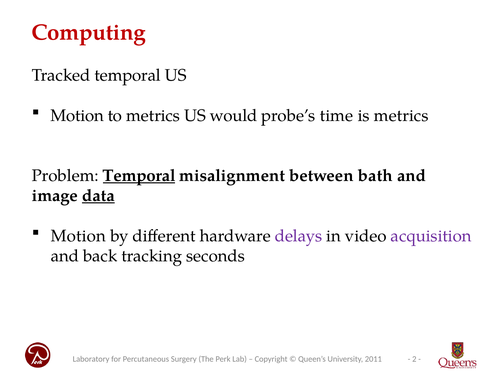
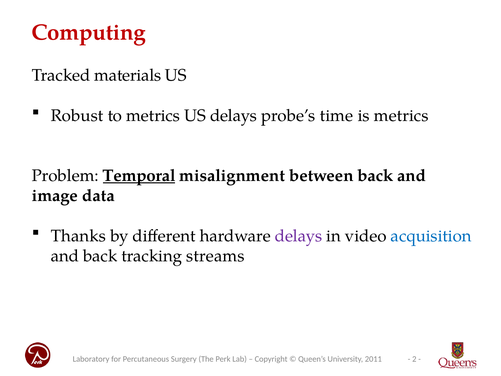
Tracked temporal: temporal -> materials
Motion at (77, 115): Motion -> Robust
US would: would -> delays
between bath: bath -> back
data underline: present -> none
Motion at (78, 236): Motion -> Thanks
acquisition colour: purple -> blue
seconds: seconds -> streams
